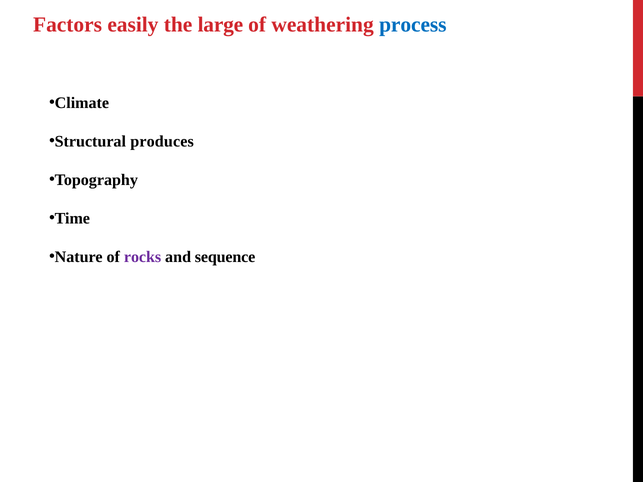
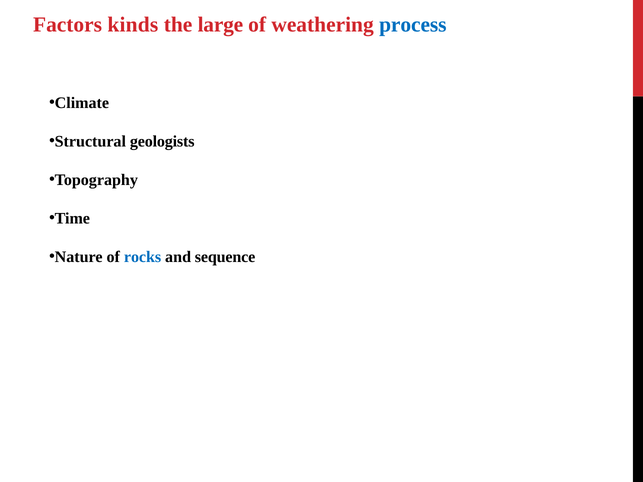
easily: easily -> kinds
produces: produces -> geologists
rocks colour: purple -> blue
